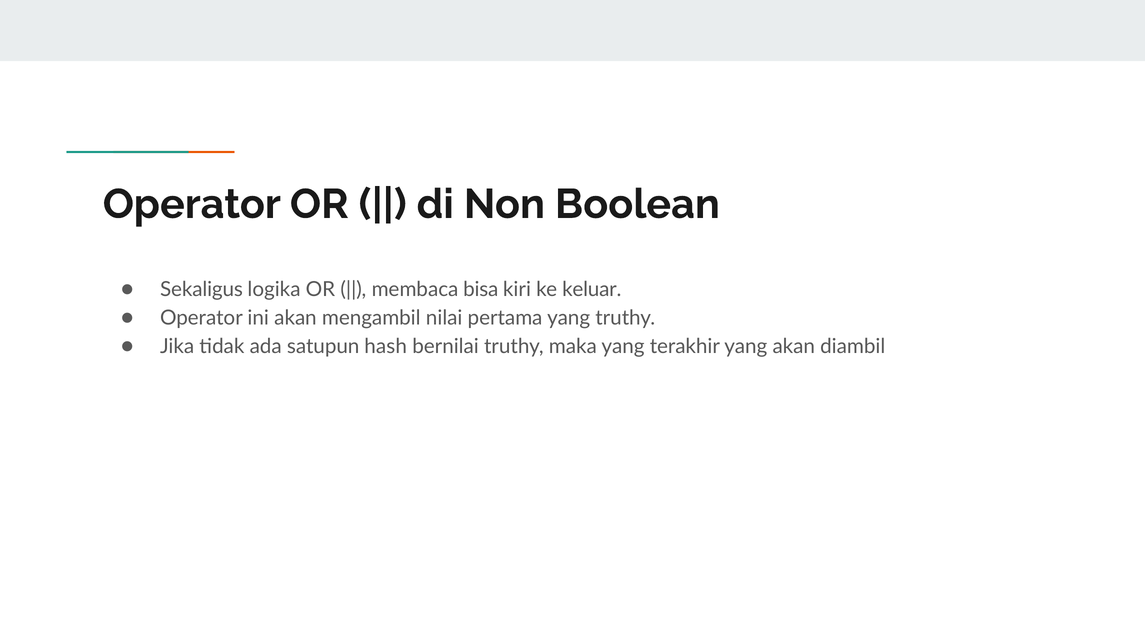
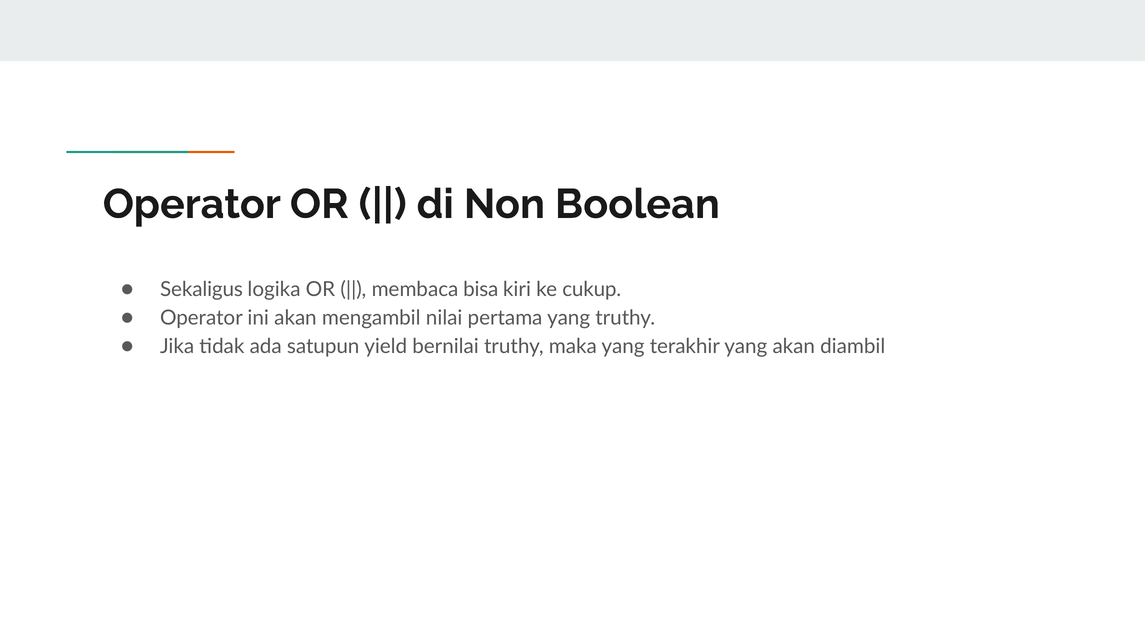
keluar: keluar -> cukup
hash: hash -> yield
